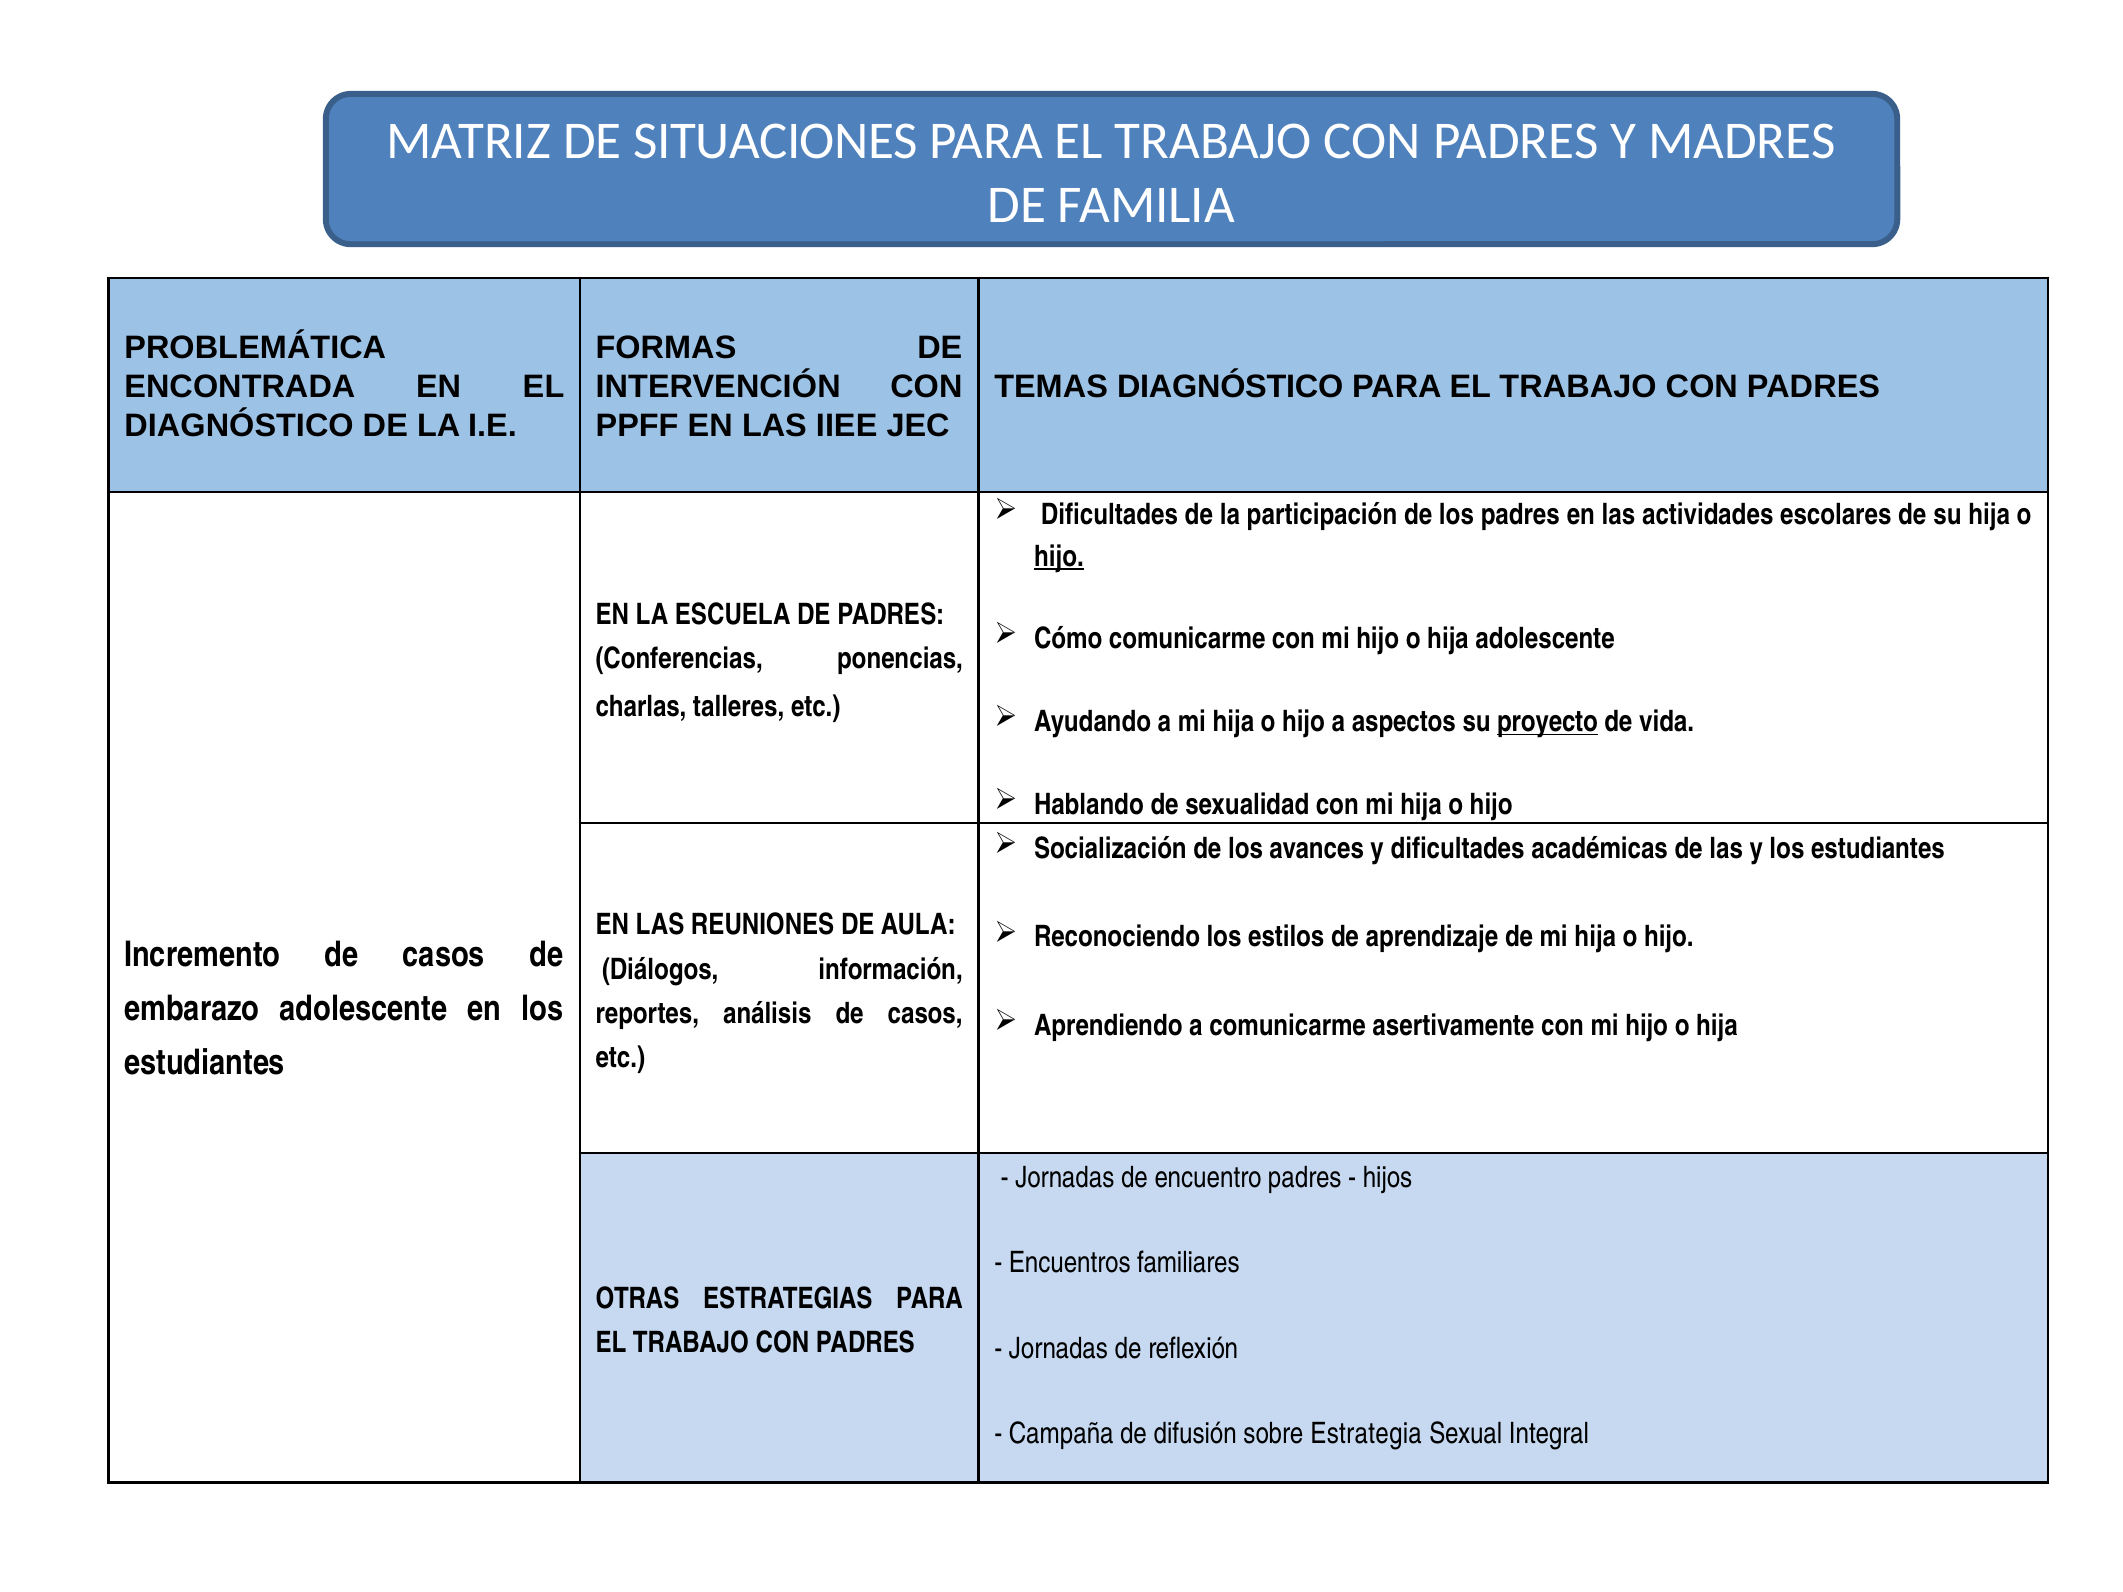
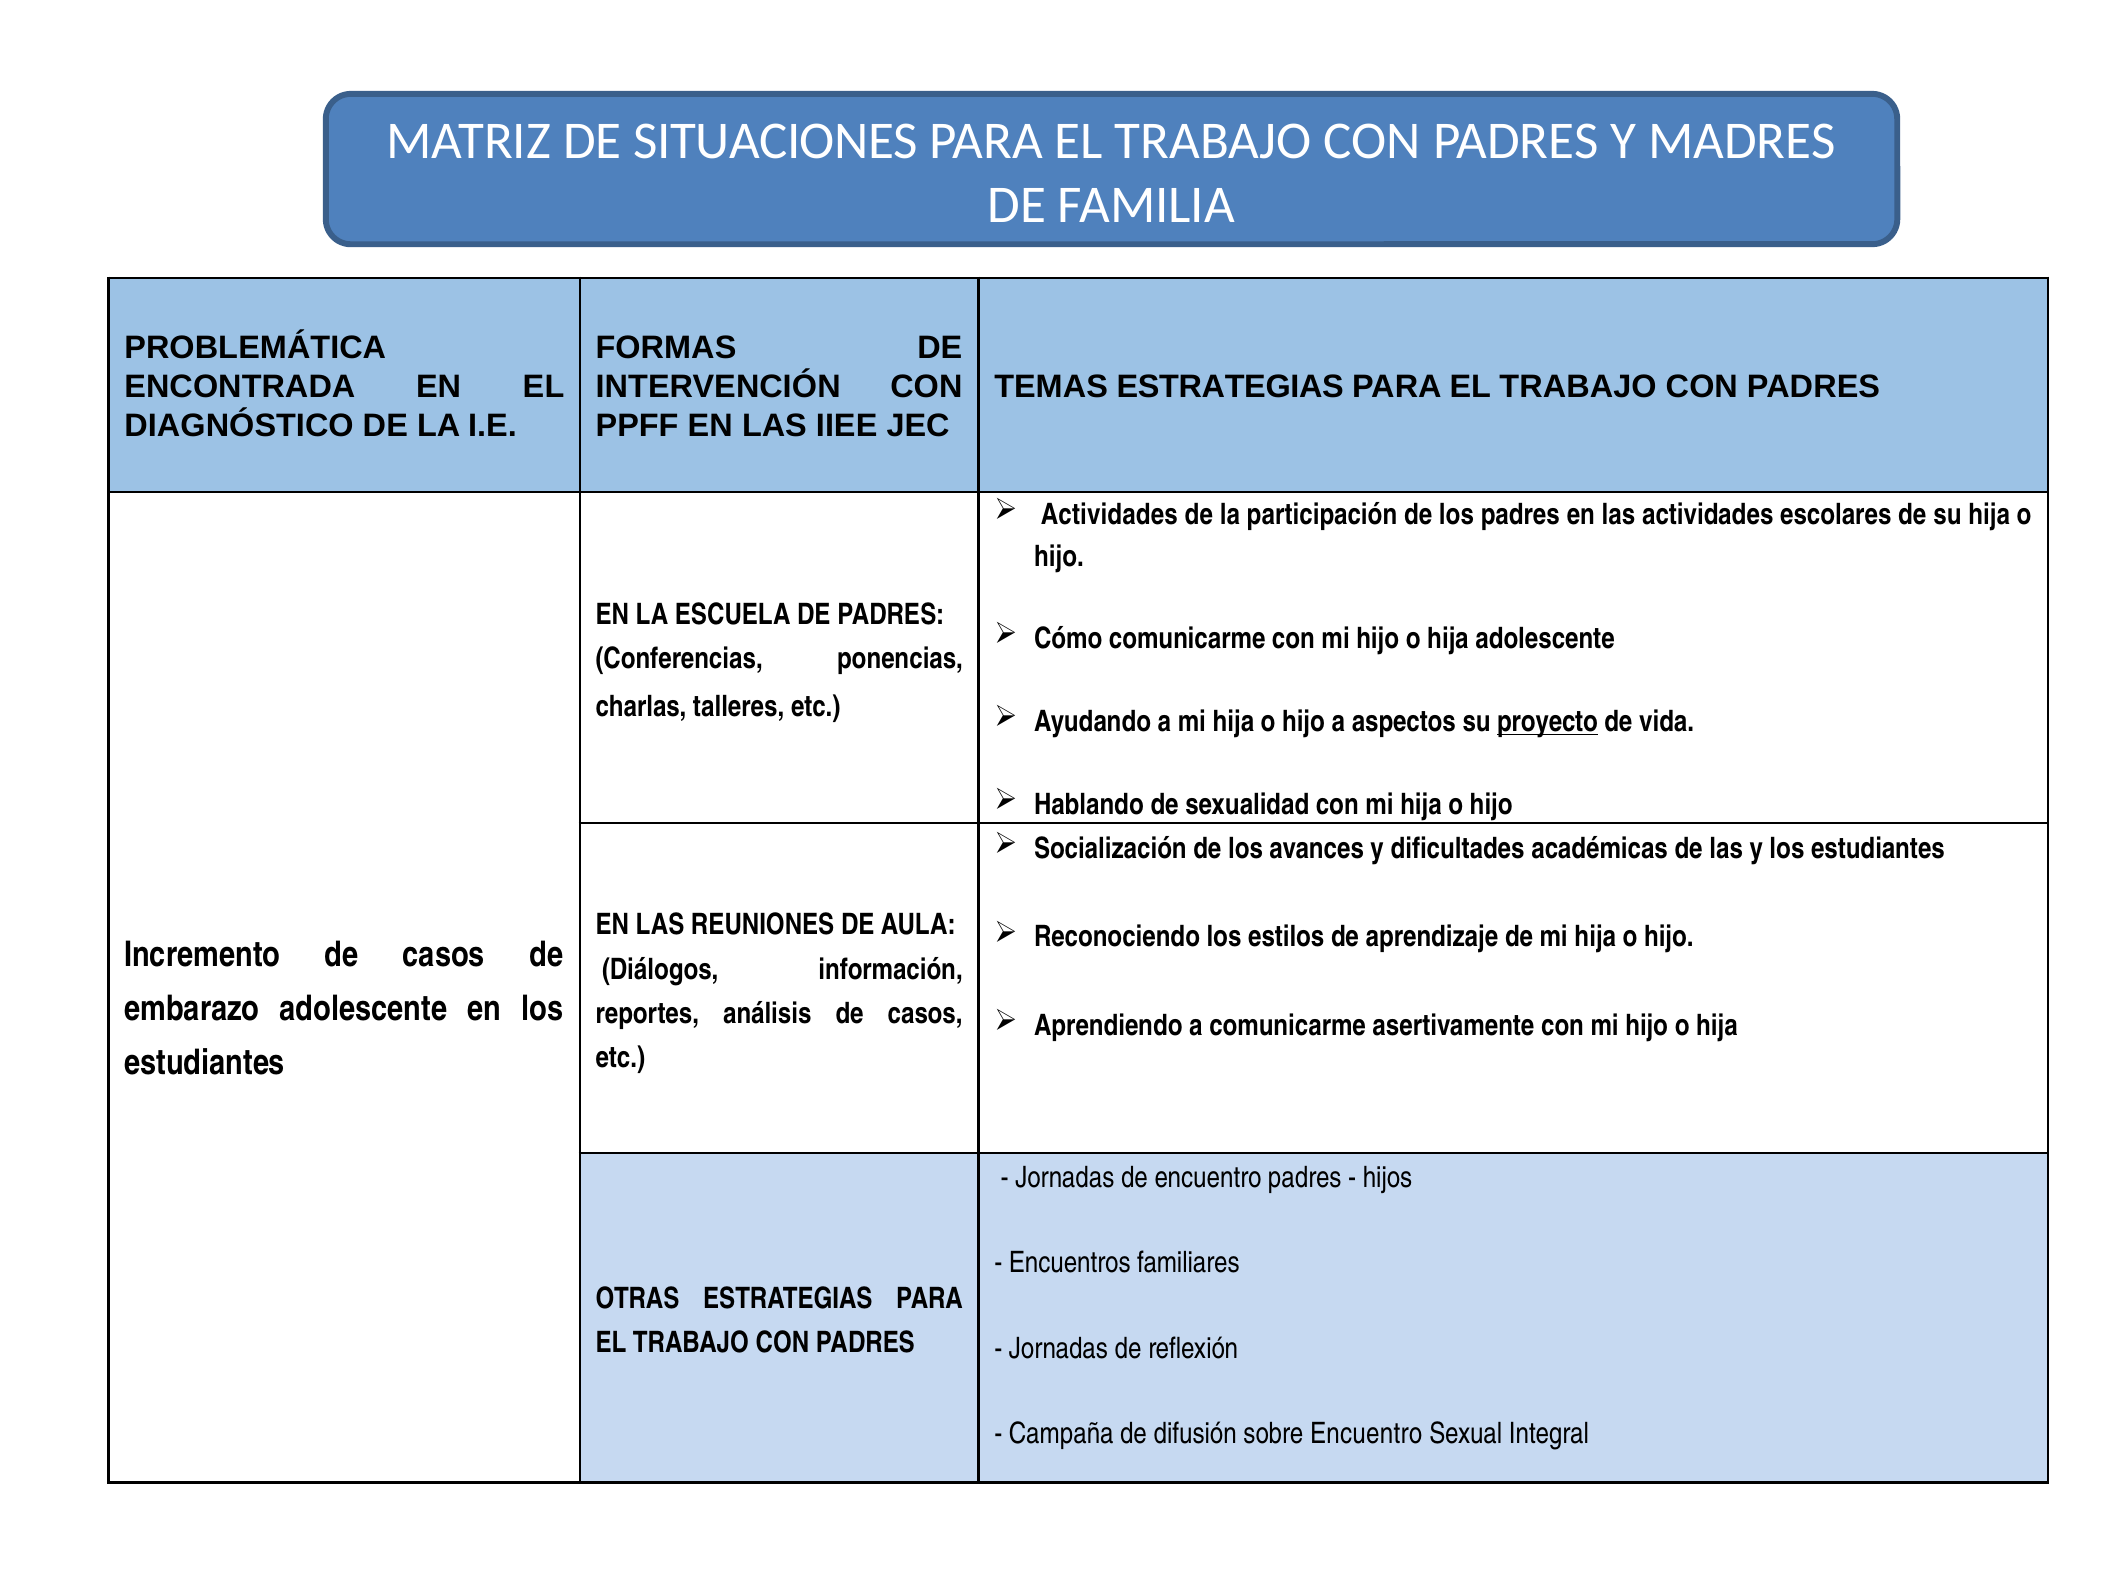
TEMAS DIAGNÓSTICO: DIAGNÓSTICO -> ESTRATEGIAS
Dificultades at (1109, 515): Dificultades -> Actividades
hijo at (1059, 556) underline: present -> none
sobre Estrategia: Estrategia -> Encuentro
